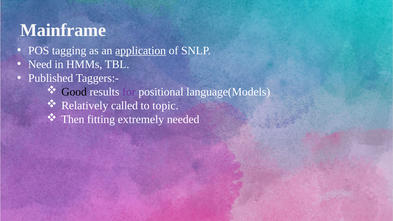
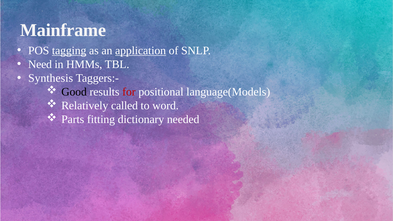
tagging underline: none -> present
Published: Published -> Synthesis
for colour: purple -> red
topic: topic -> word
Then: Then -> Parts
extremely: extremely -> dictionary
